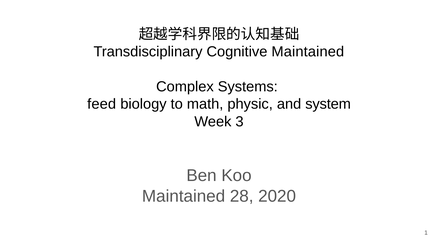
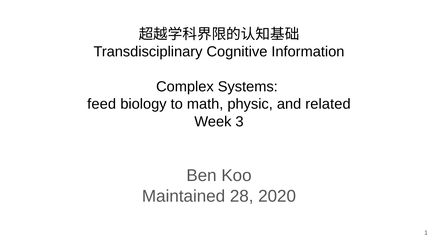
Cognitive Maintained: Maintained -> Information
system: system -> related
